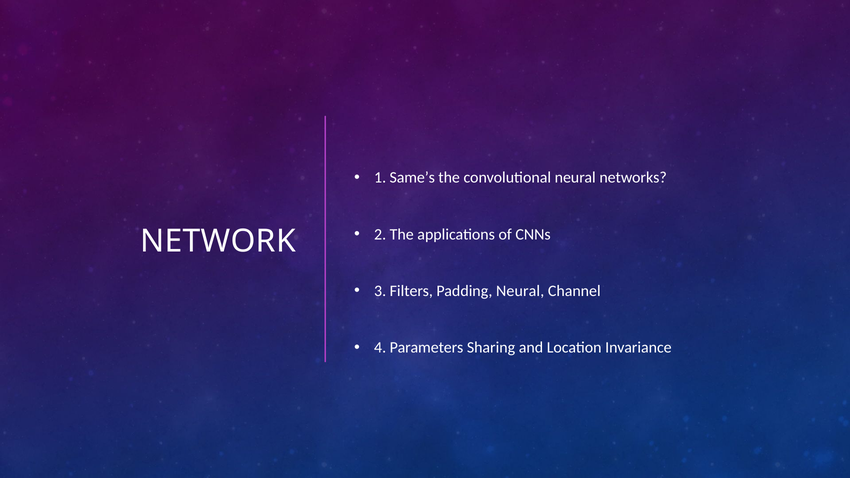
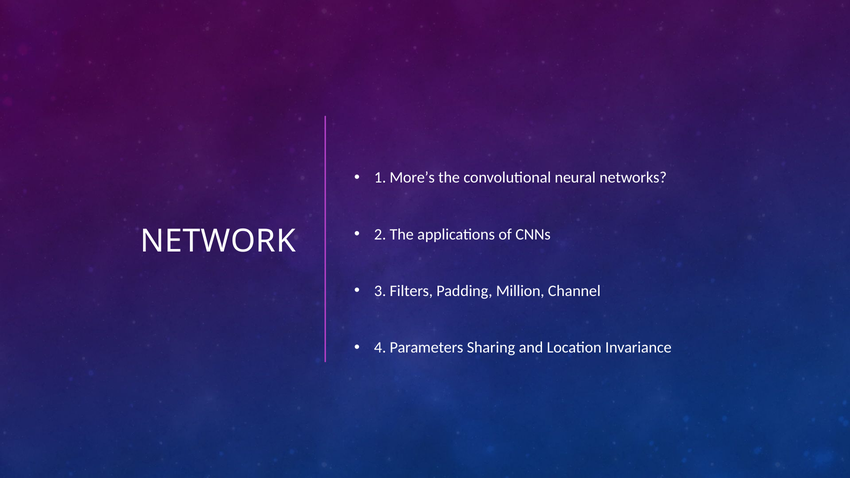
Same’s: Same’s -> More’s
Padding Neural: Neural -> Million
